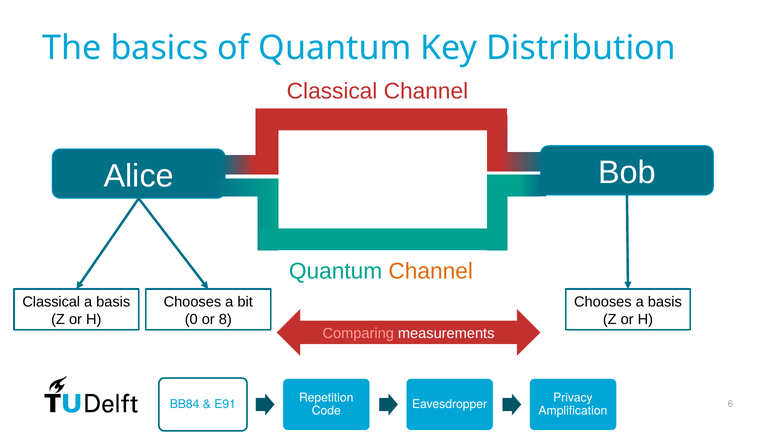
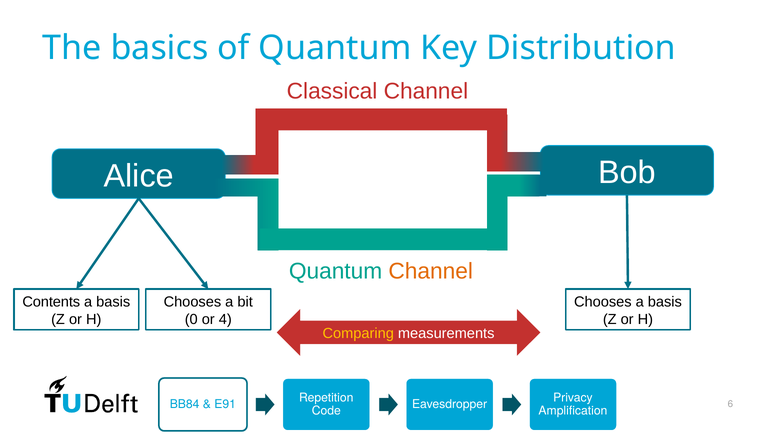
Classical at (51, 302): Classical -> Contents
8: 8 -> 4
Comparing colour: pink -> yellow
